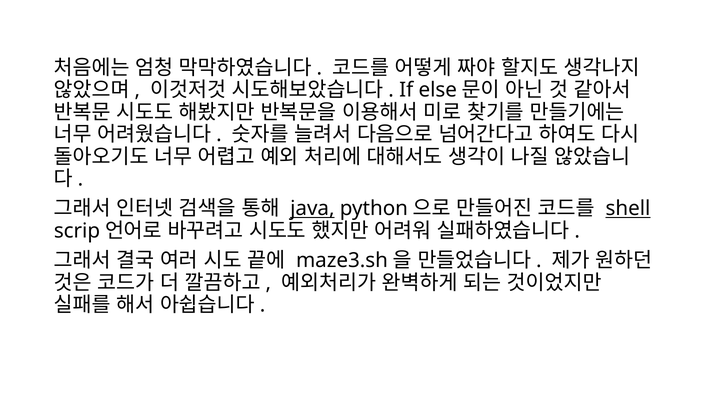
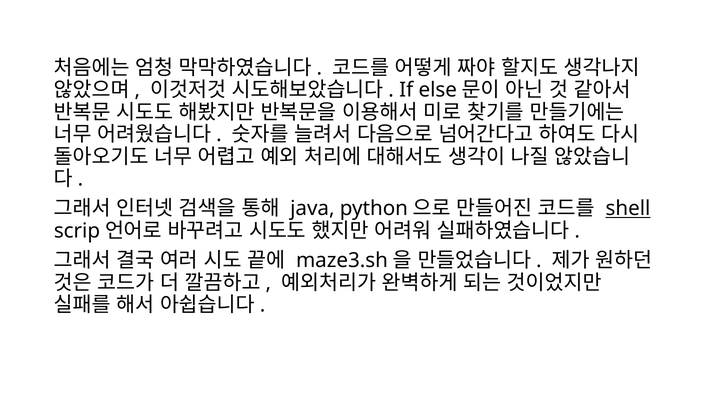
java underline: present -> none
